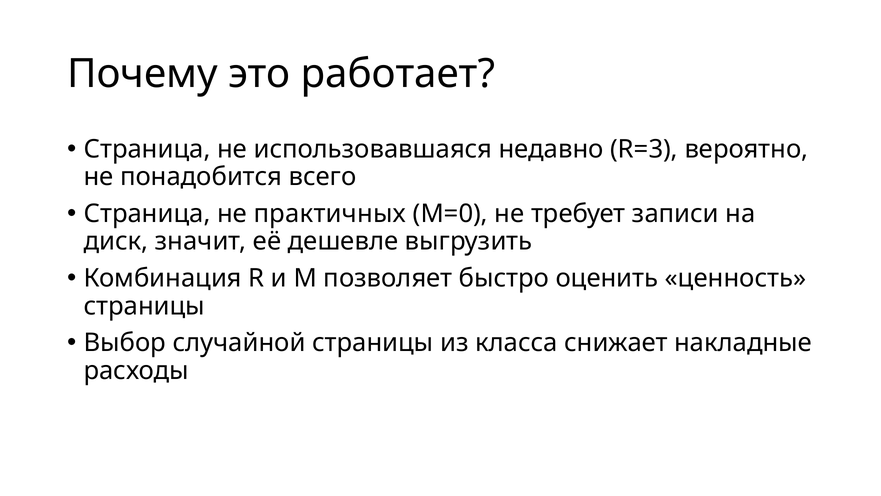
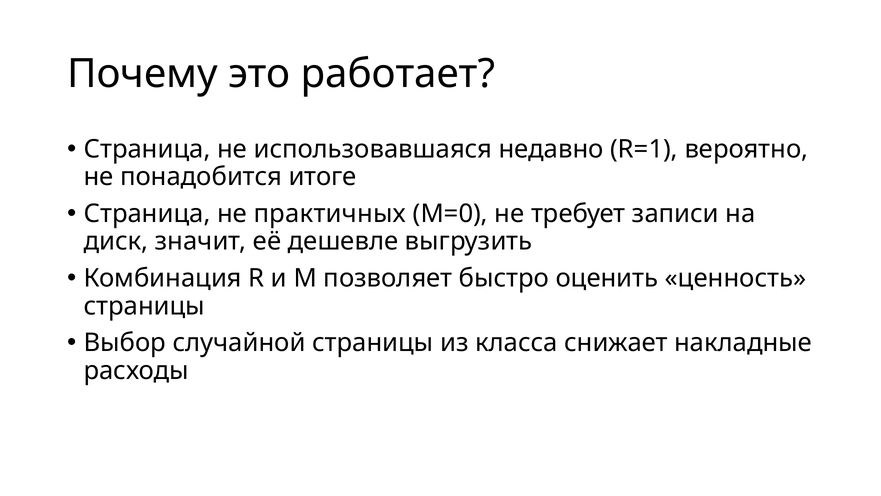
R=3: R=3 -> R=1
всего: всего -> итоге
